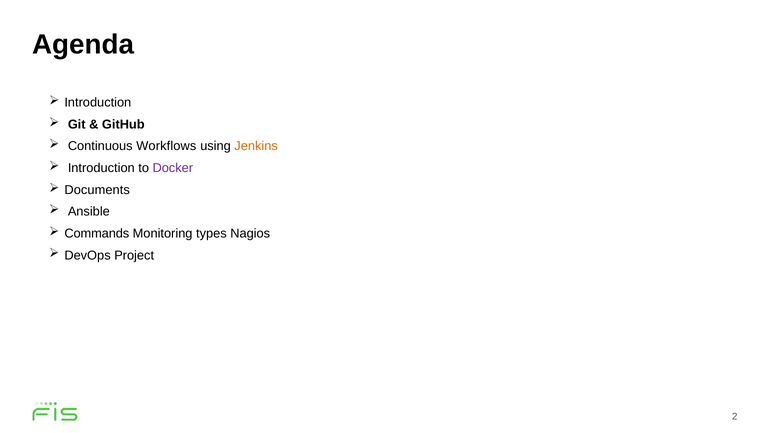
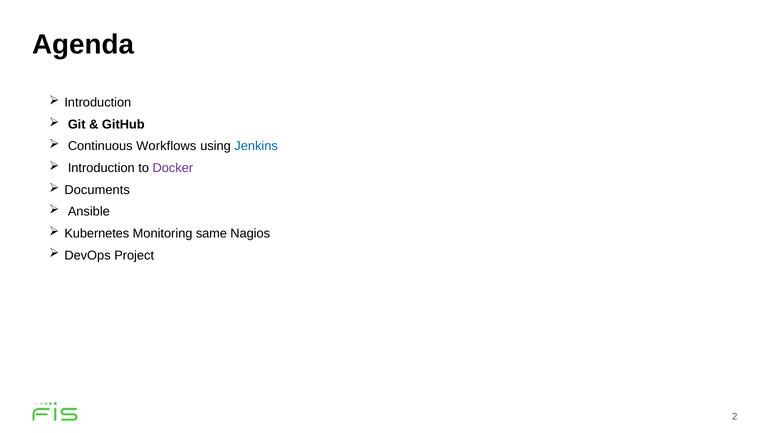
Jenkins colour: orange -> blue
Commands: Commands -> Kubernetes
types: types -> same
